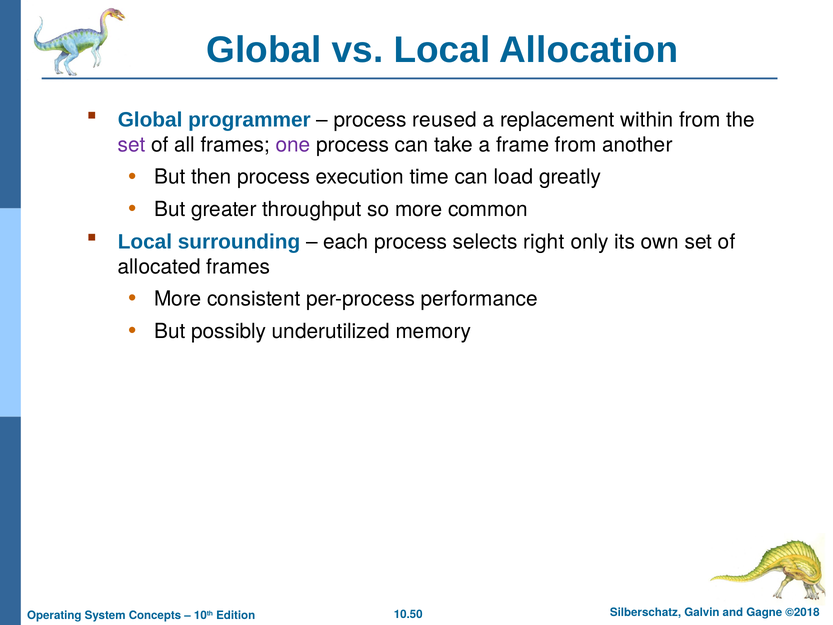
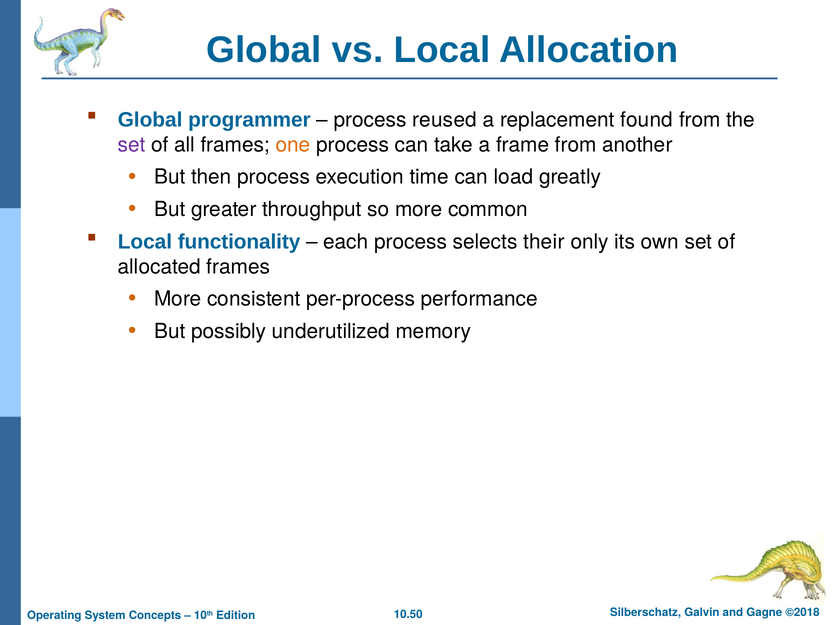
within: within -> found
one colour: purple -> orange
surrounding: surrounding -> functionality
right: right -> their
